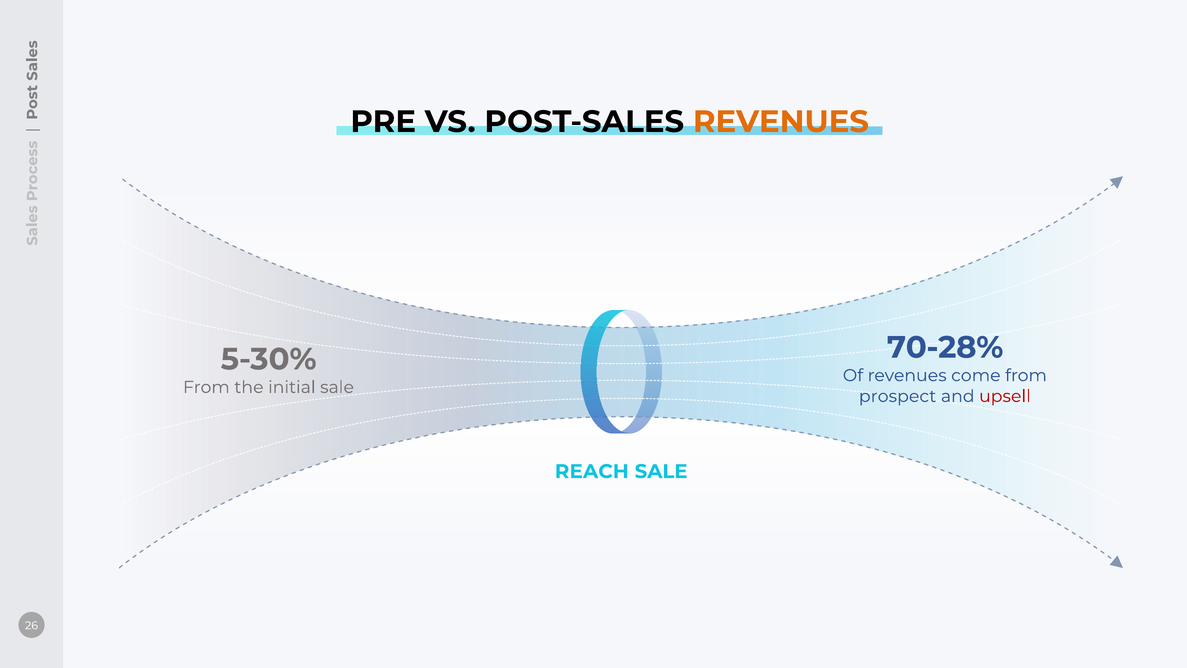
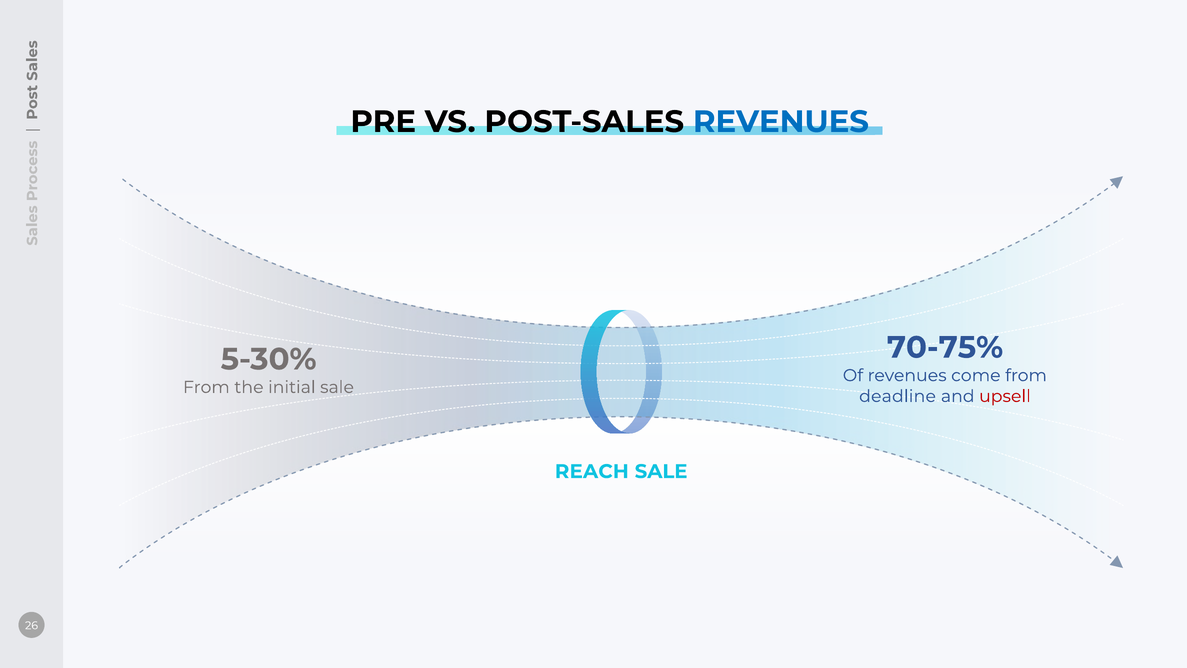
REVENUES at (781, 122) colour: orange -> blue
70-28%: 70-28% -> 70-75%
prospect: prospect -> deadline
